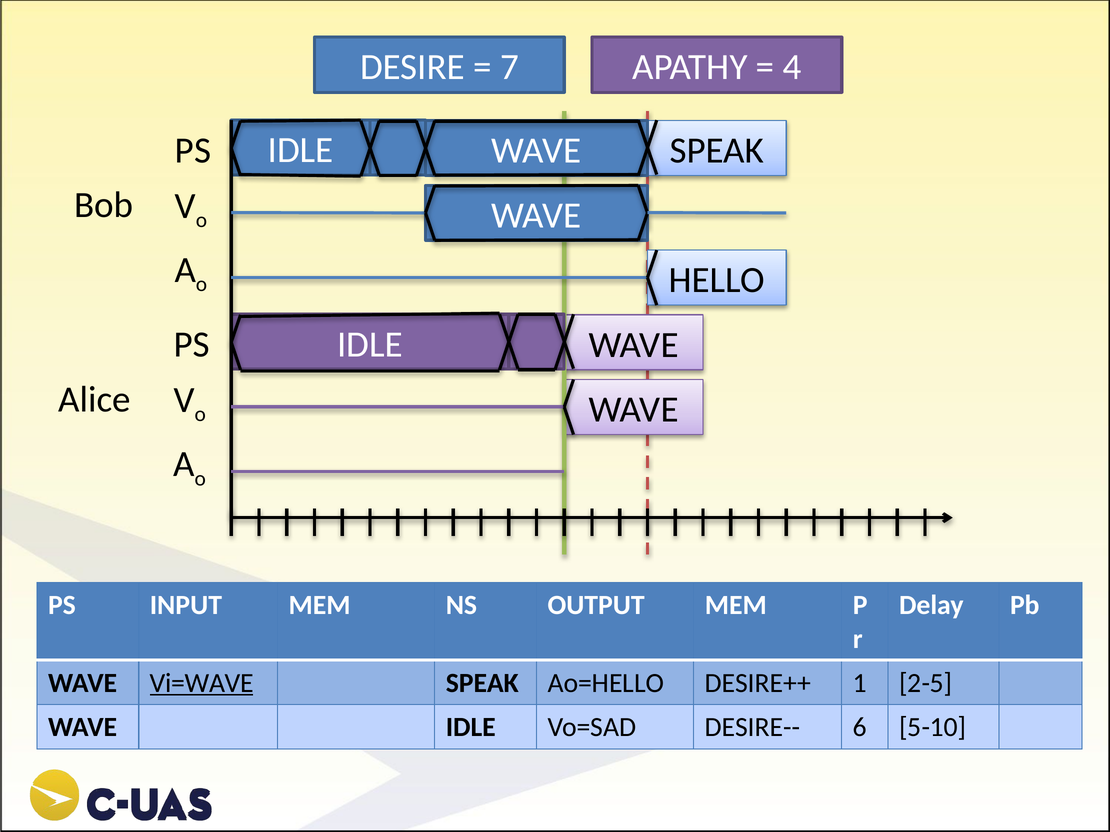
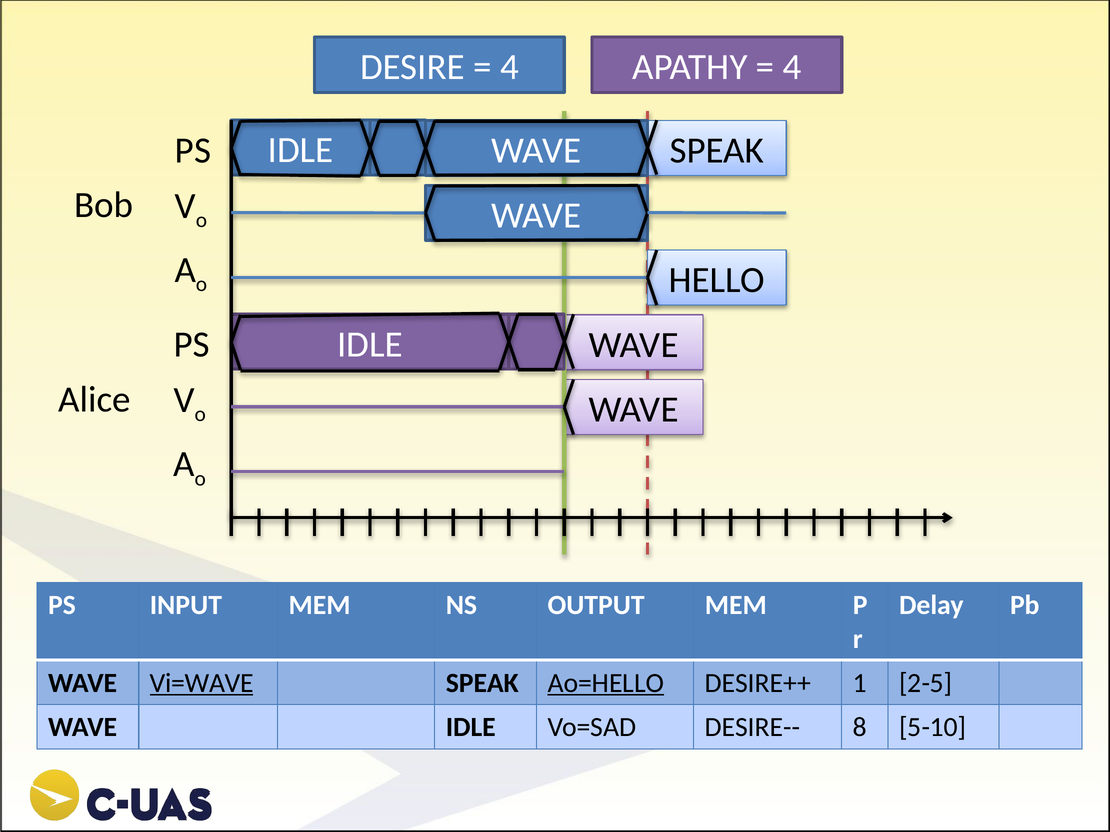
7 at (509, 67): 7 -> 4
Ao=HELLO underline: none -> present
6: 6 -> 8
